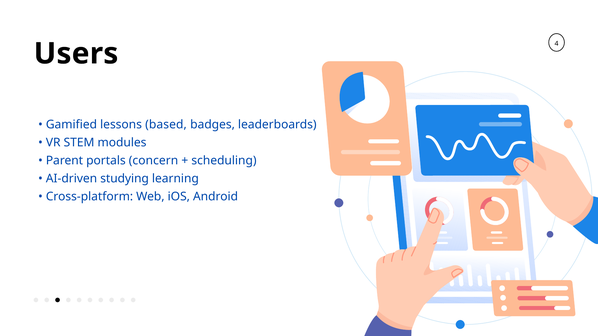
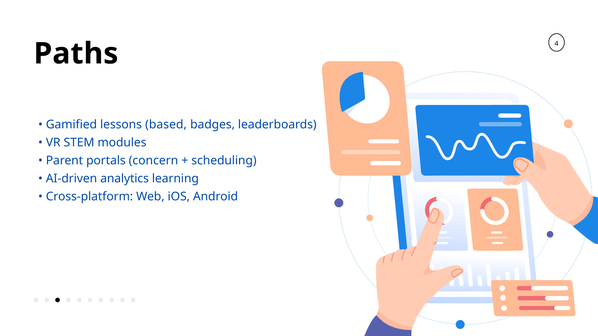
Users: Users -> Paths
studying: studying -> analytics
